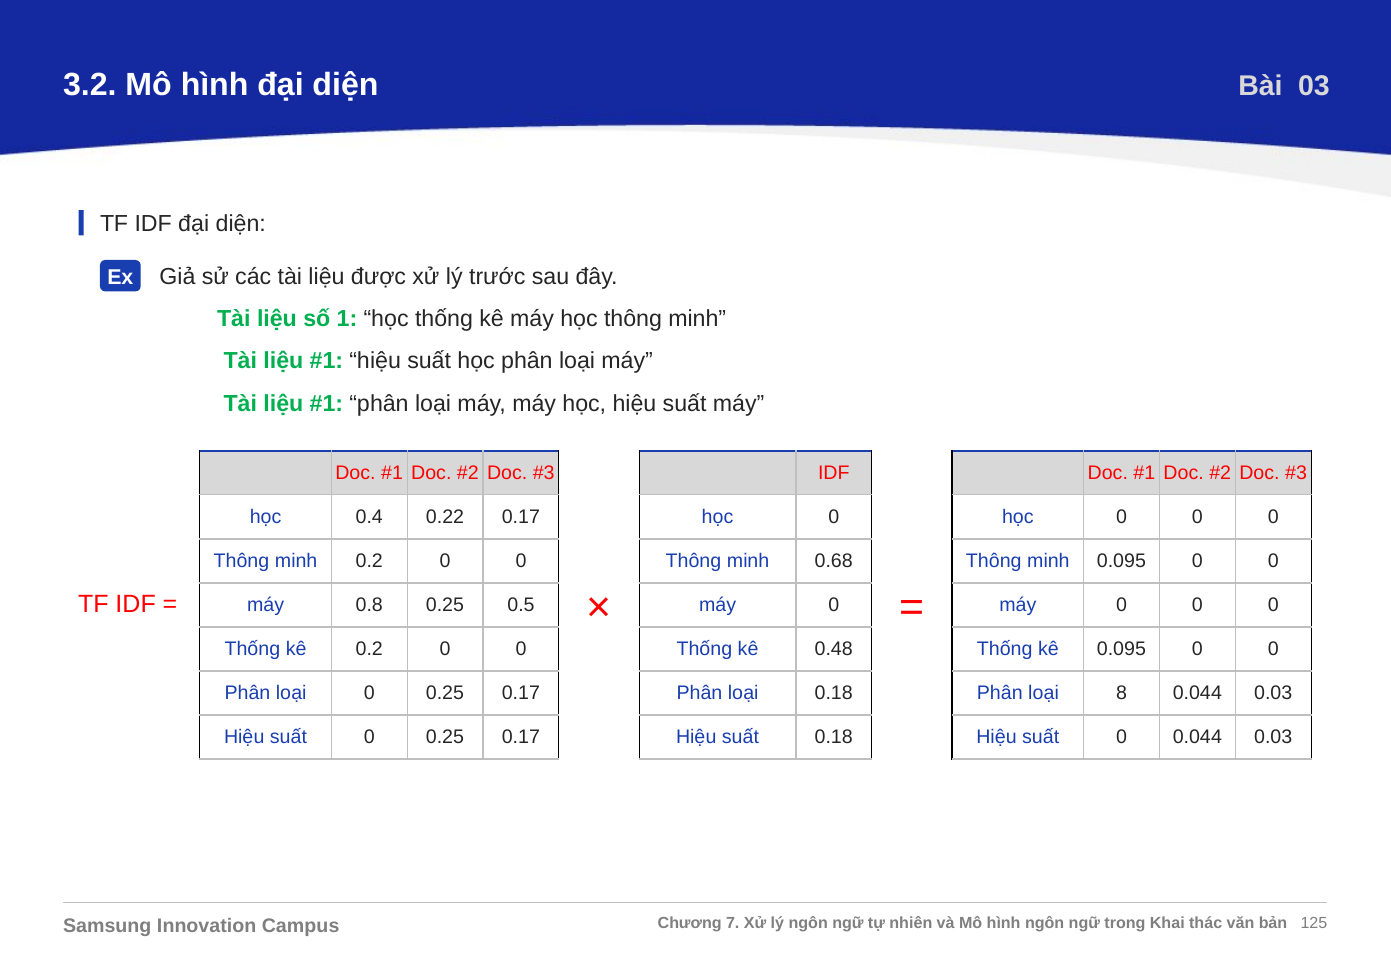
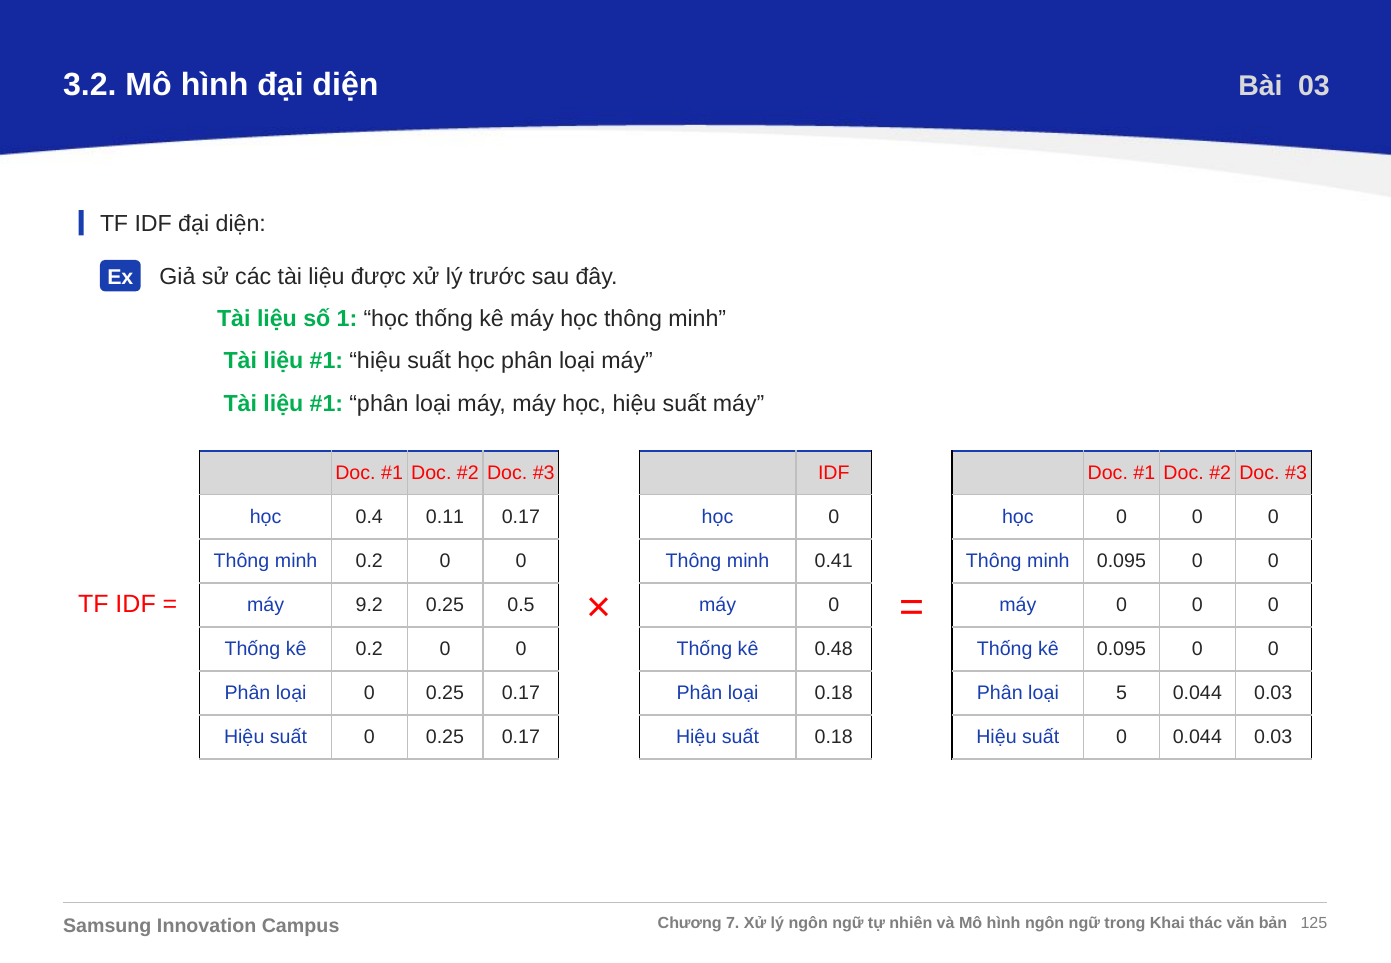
0.22: 0.22 -> 0.11
0.68: 0.68 -> 0.41
0.8: 0.8 -> 9.2
8: 8 -> 5
